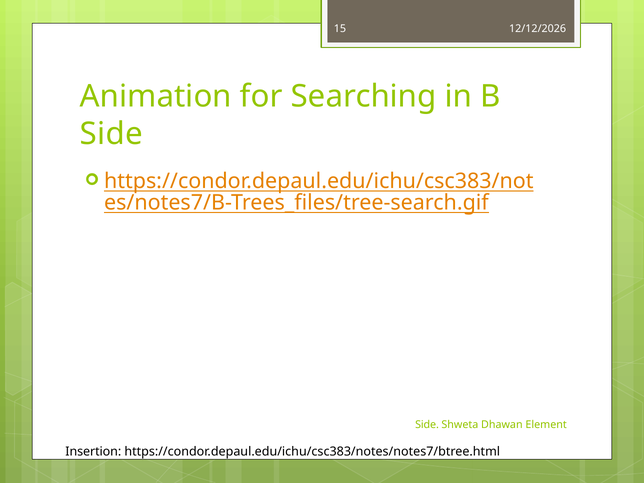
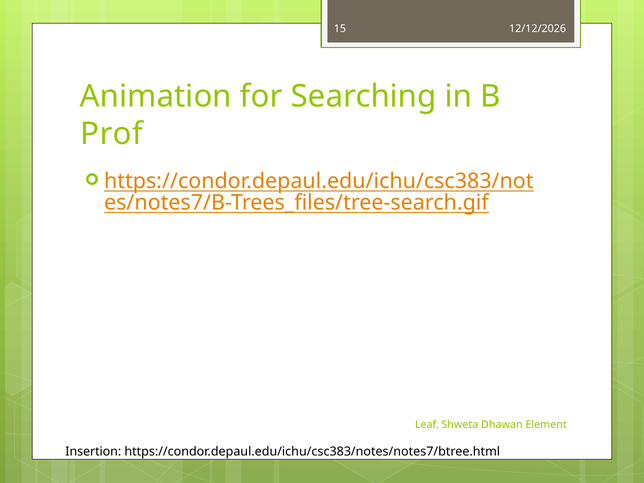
Side at (112, 134): Side -> Prof
Side at (427, 425): Side -> Leaf
